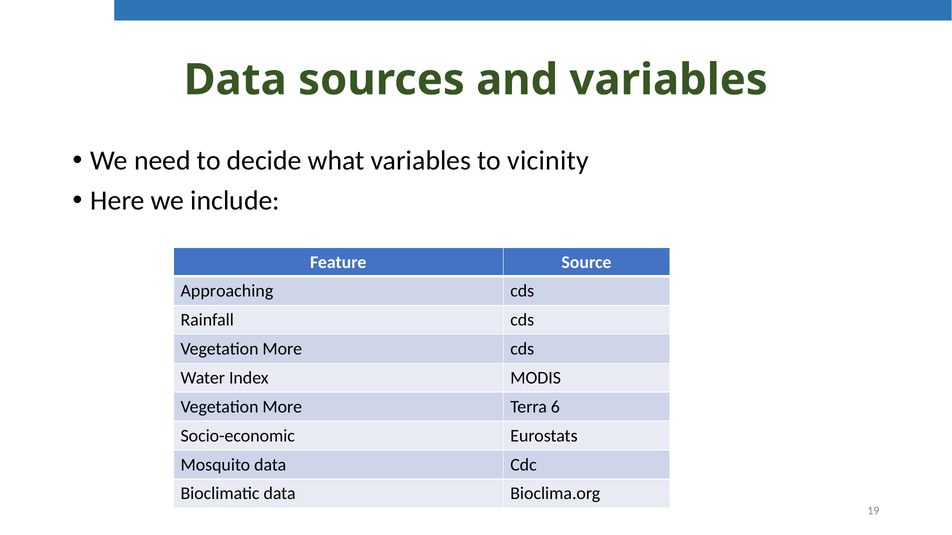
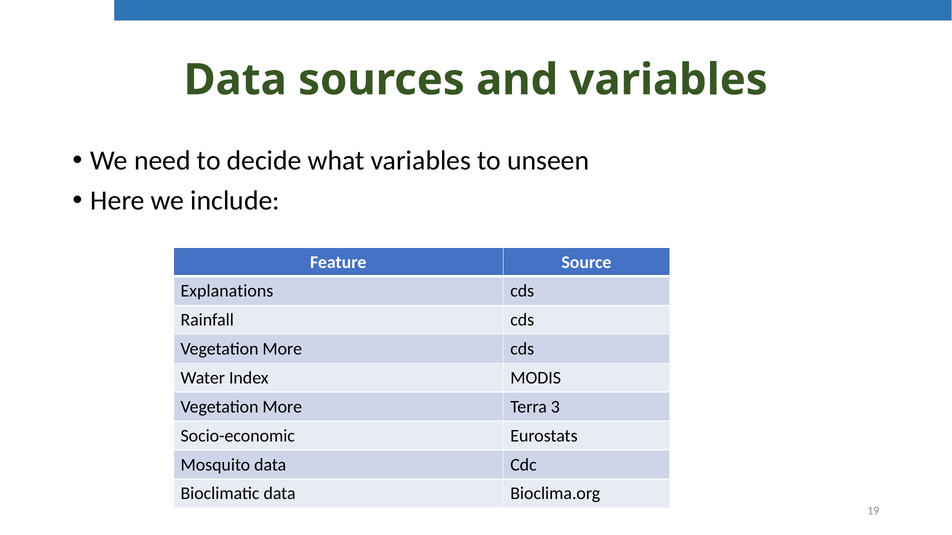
vicinity: vicinity -> unseen
Approaching: Approaching -> Explanations
6: 6 -> 3
